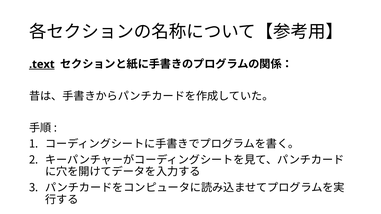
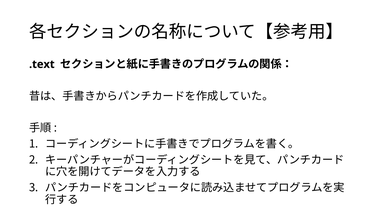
.text underline: present -> none
